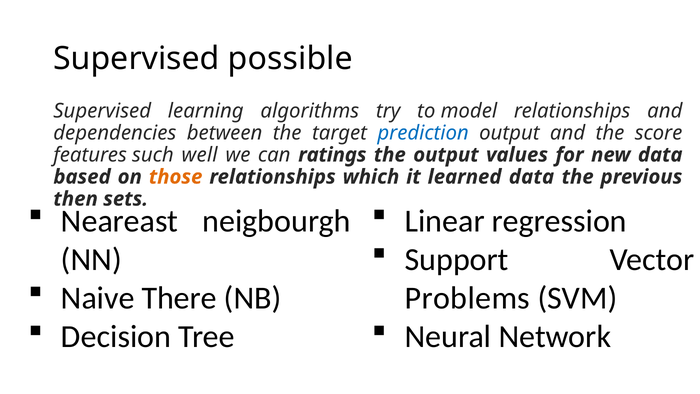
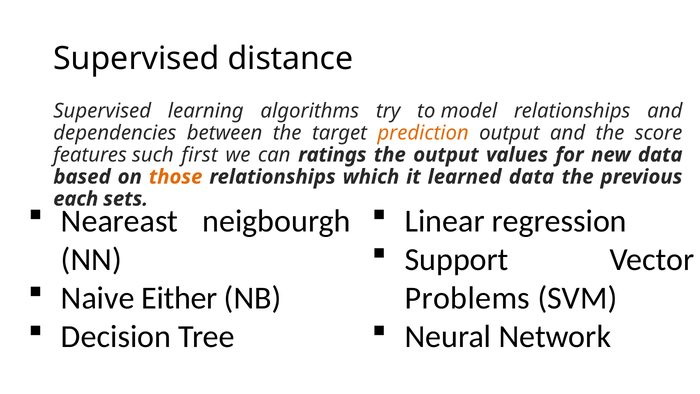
possible: possible -> distance
prediction colour: blue -> orange
well: well -> first
then: then -> each
There: There -> Either
